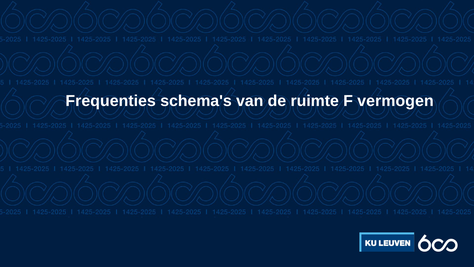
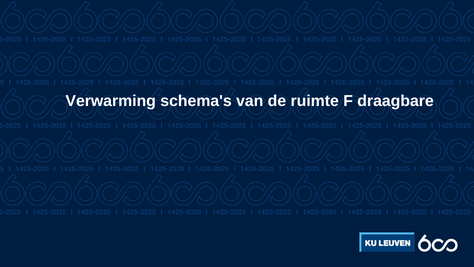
Frequenties: Frequenties -> Verwarming
vermogen: vermogen -> draagbare
